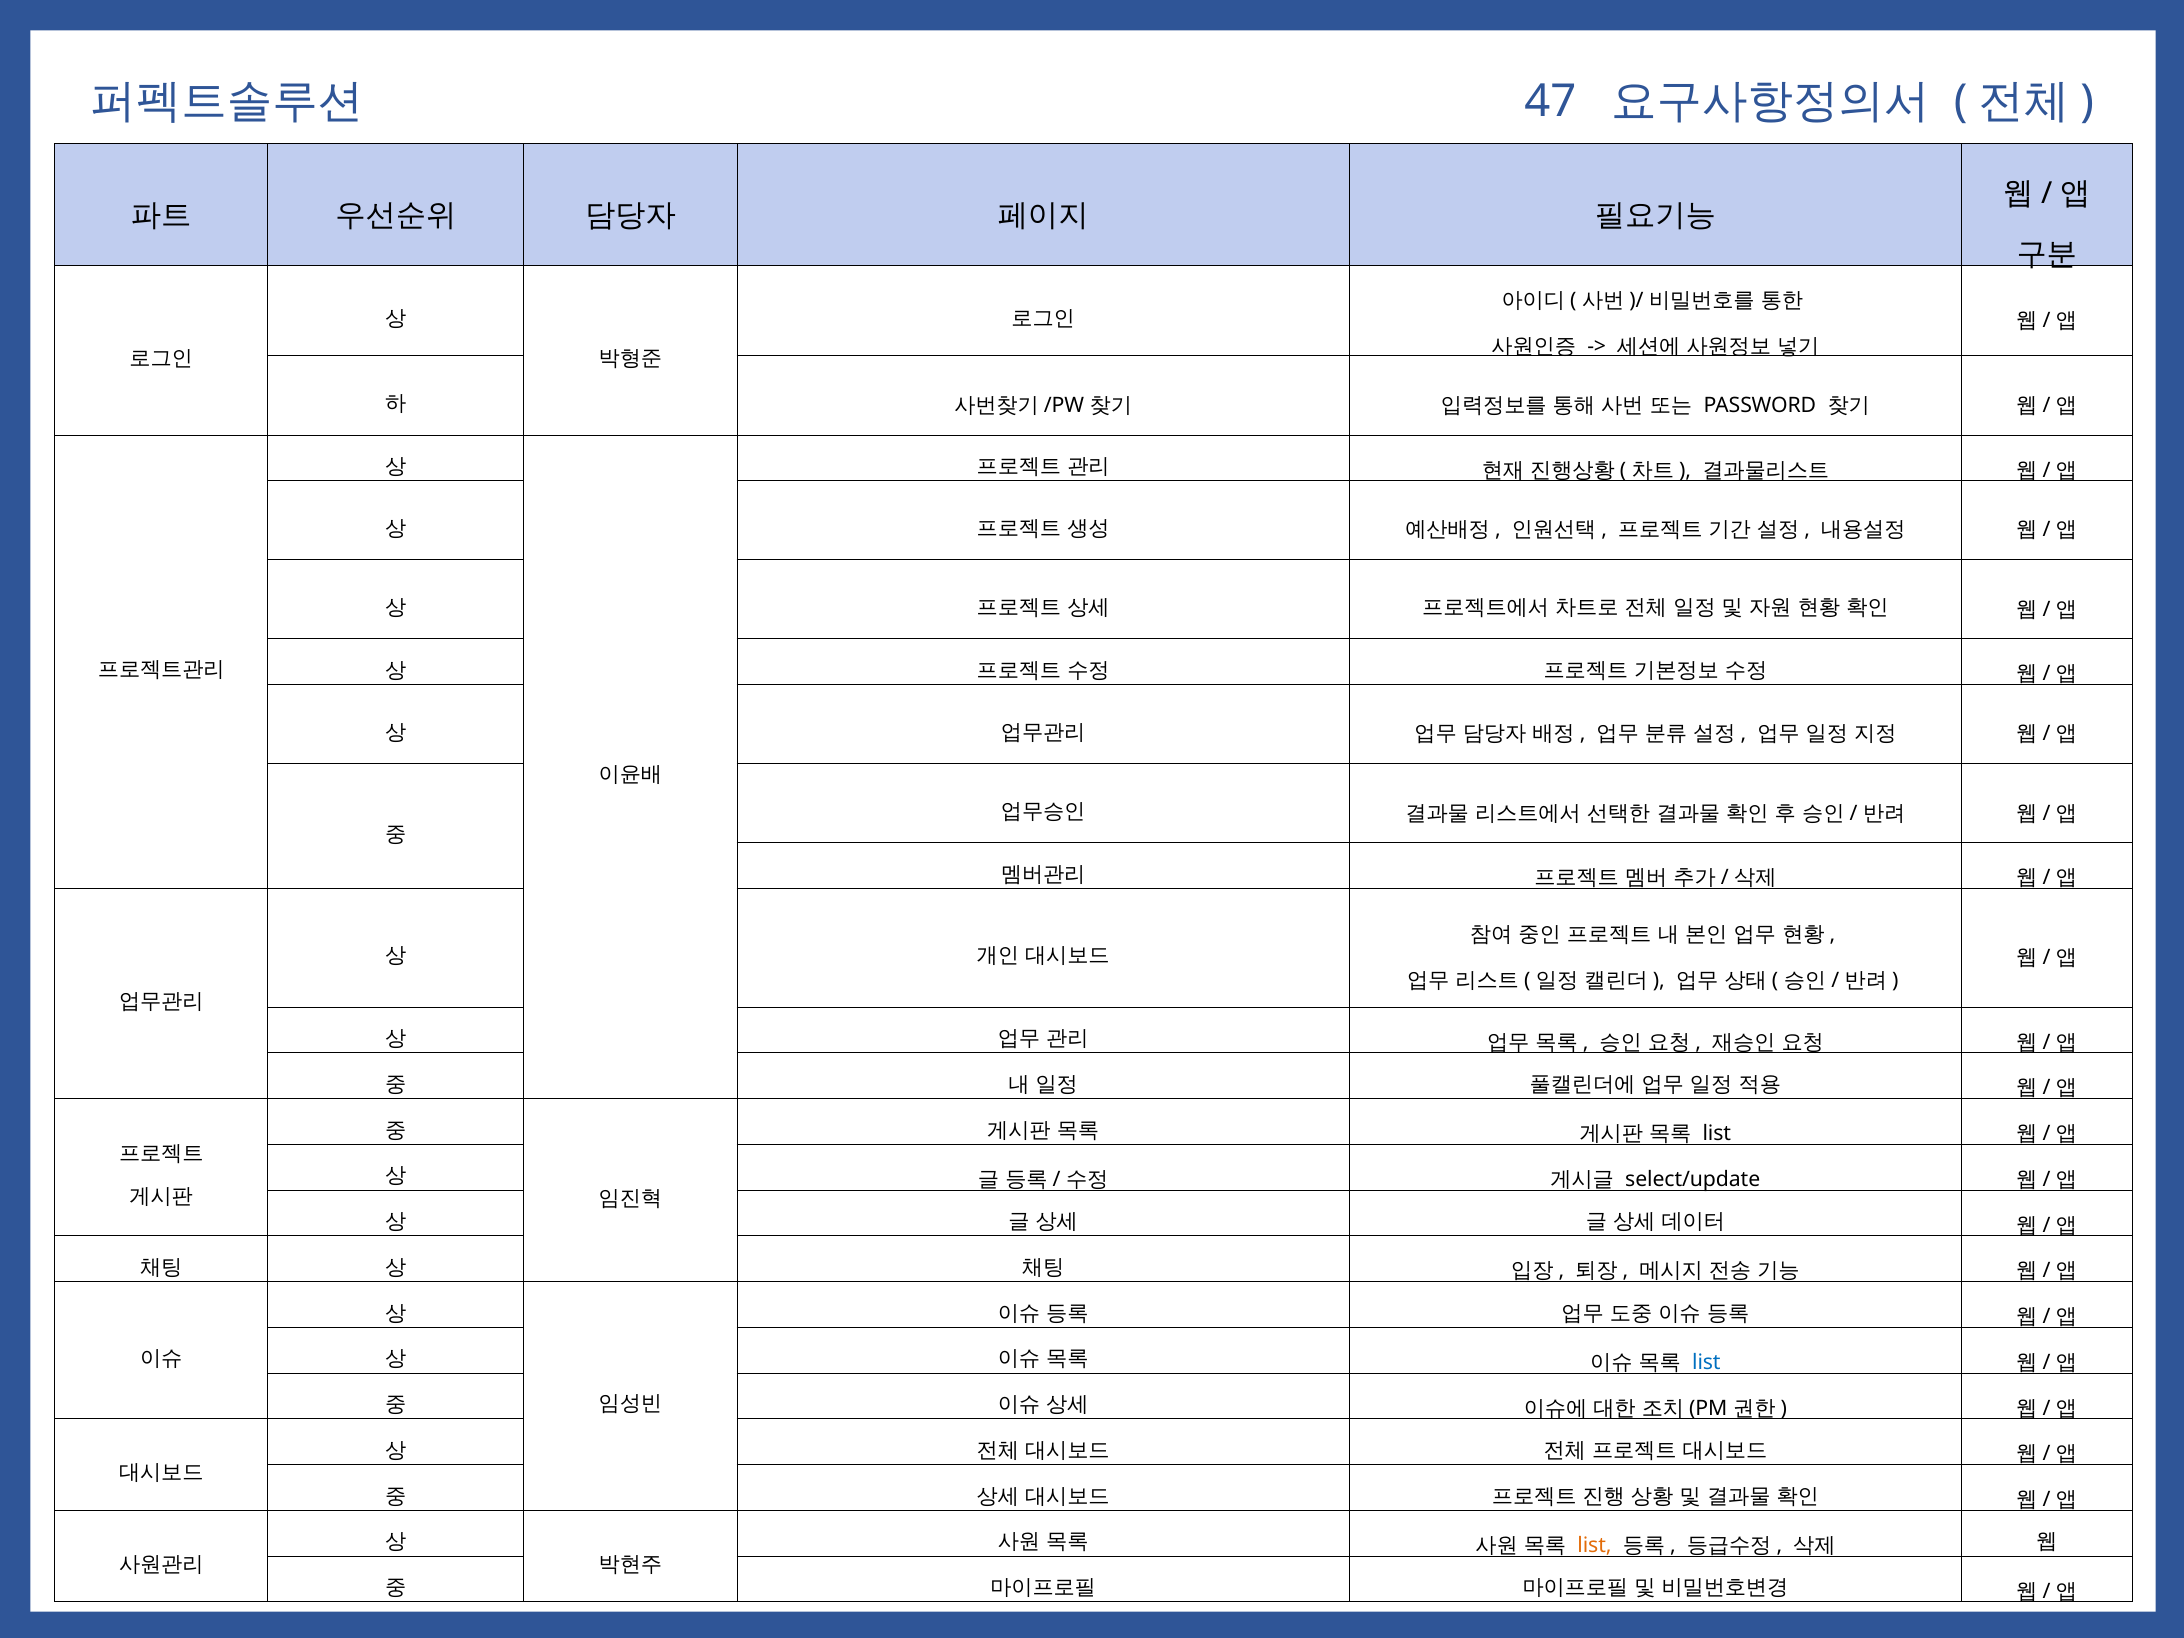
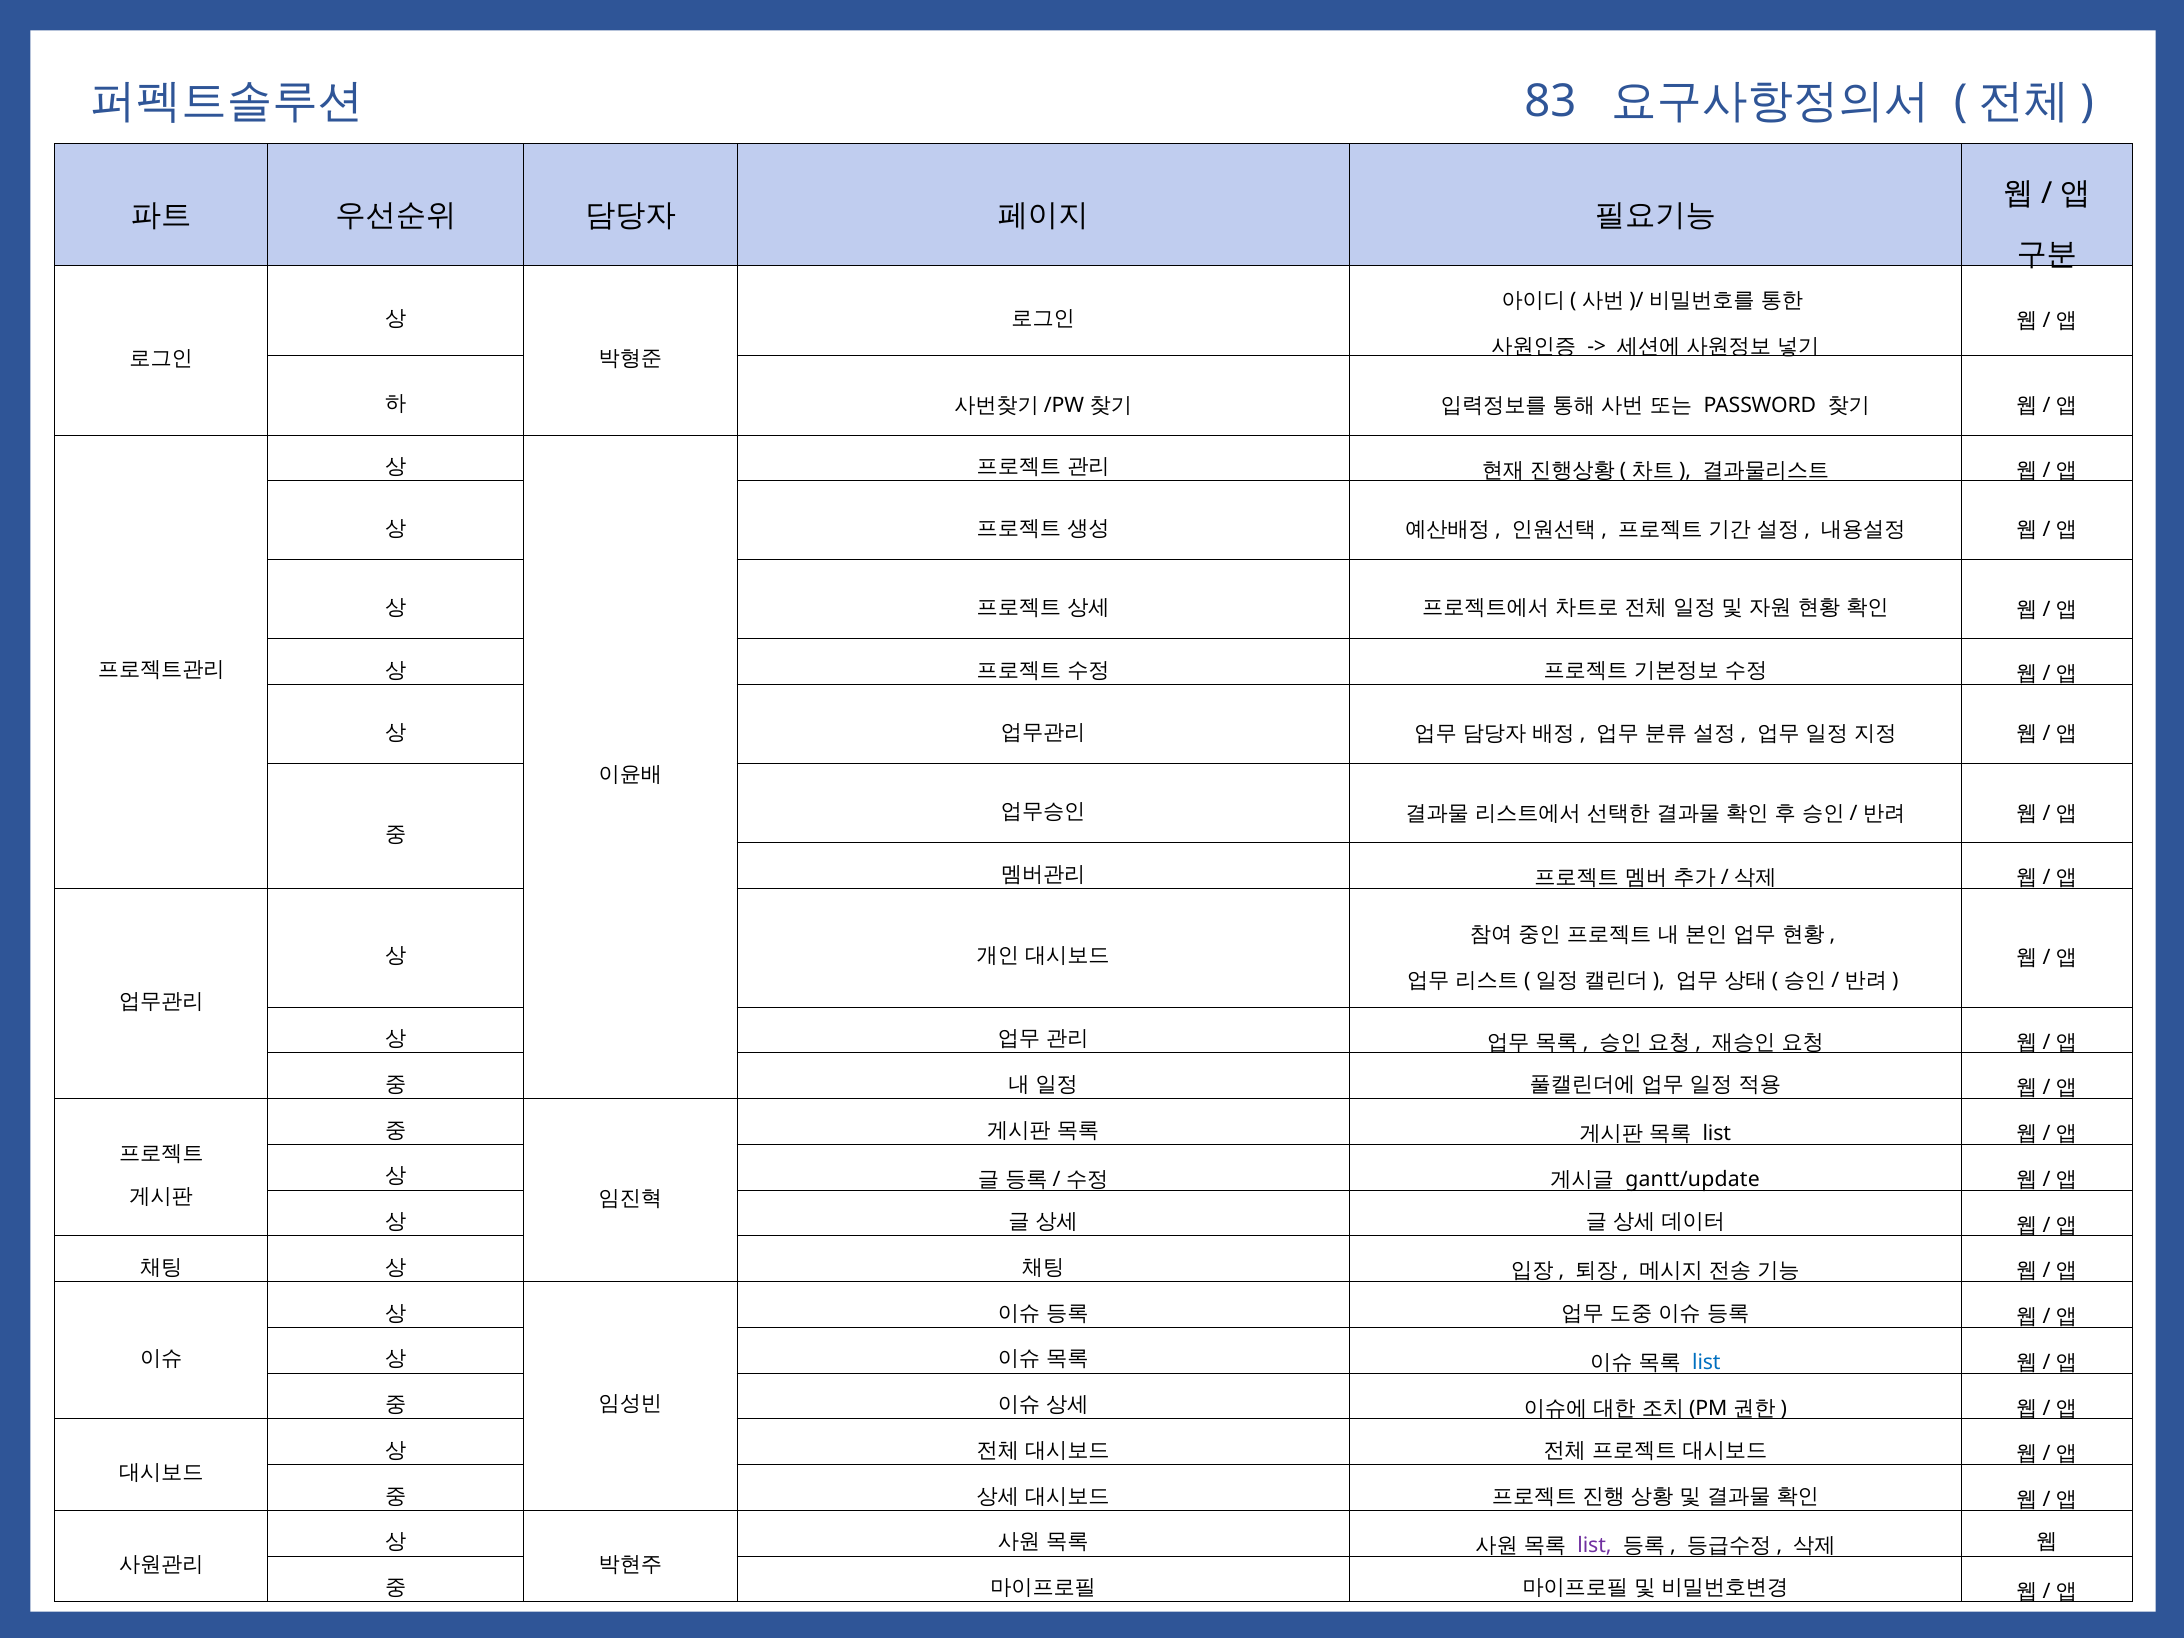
47: 47 -> 83
select/update: select/update -> gantt/update
list at (1595, 1545) colour: orange -> purple
